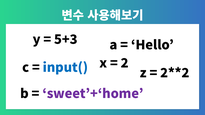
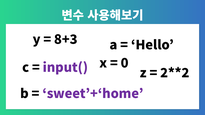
5+3: 5+3 -> 8+3
2: 2 -> 0
input( colour: blue -> purple
